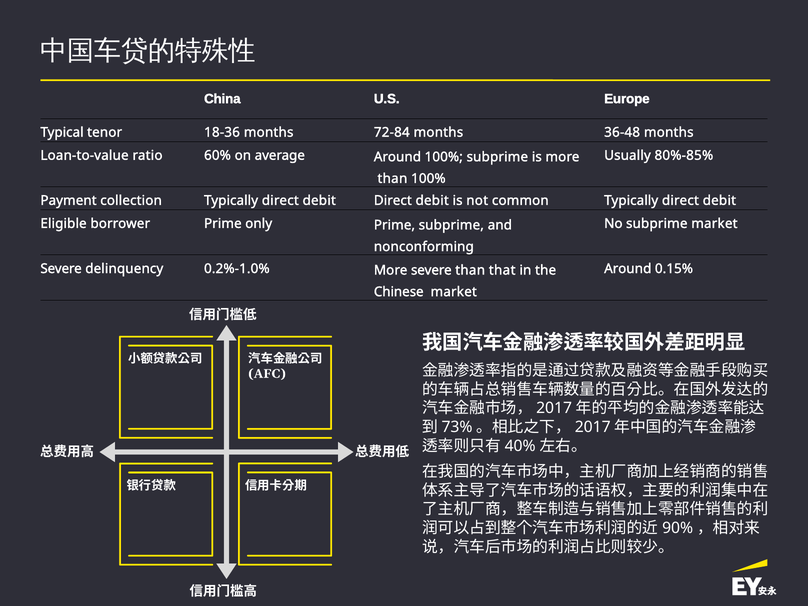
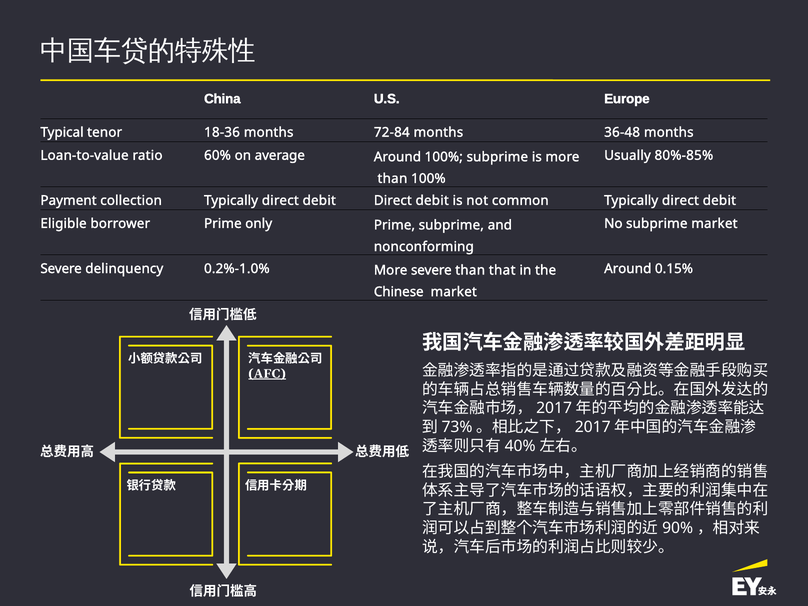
AFC underline: none -> present
